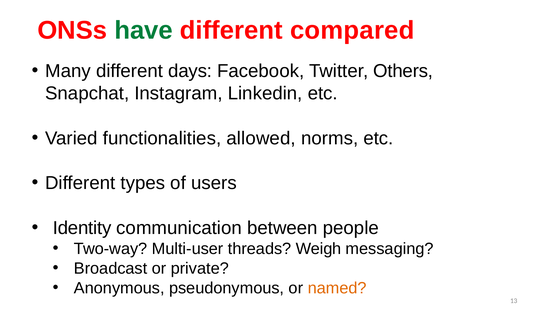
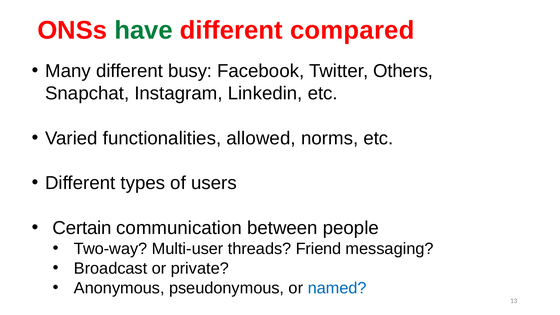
days: days -> busy
Identity: Identity -> Certain
Weigh: Weigh -> Friend
named colour: orange -> blue
